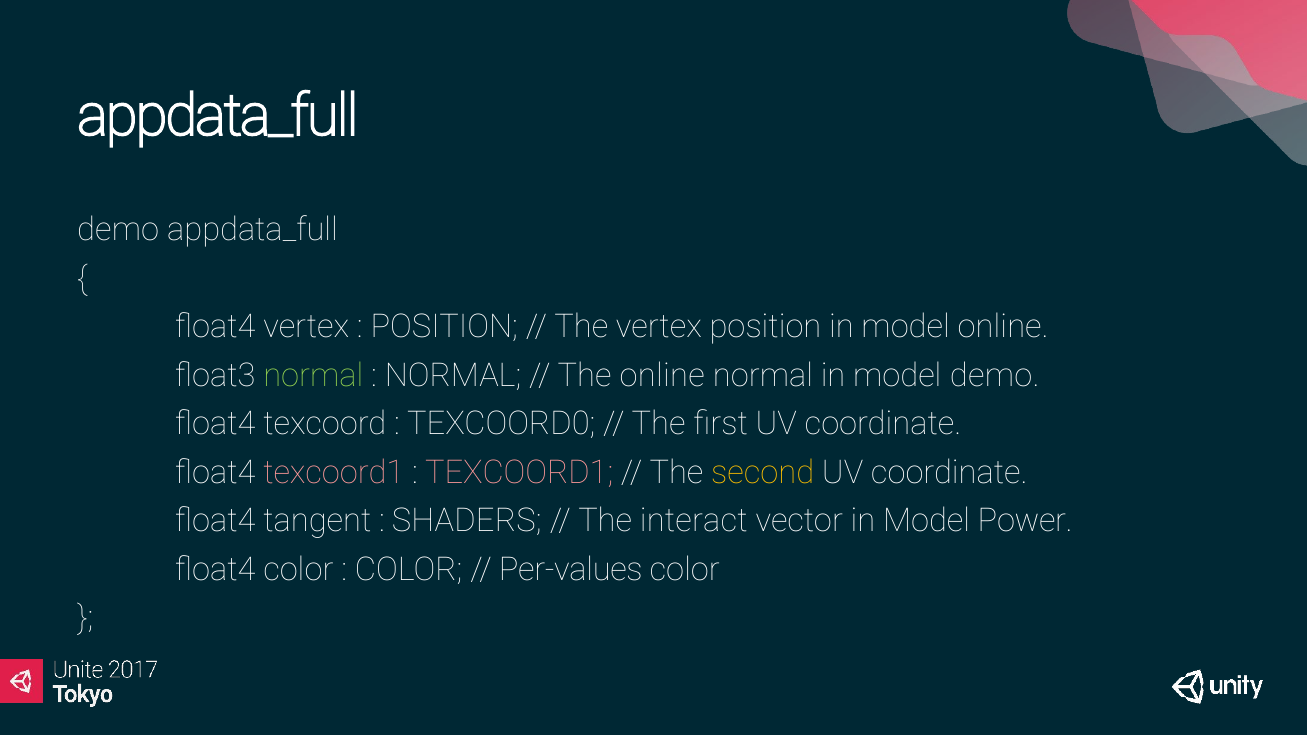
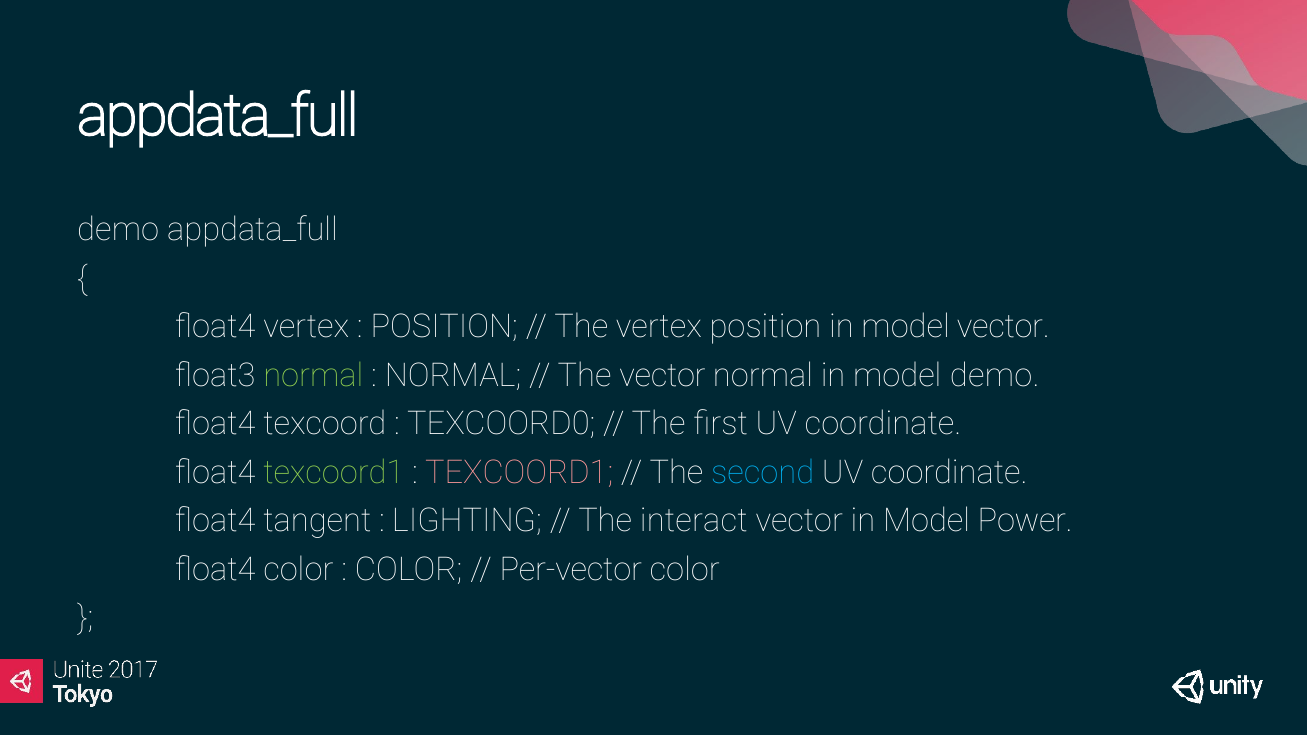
model online: online -> vector
The online: online -> vector
texcoord1 at (334, 473) colour: pink -> light green
second colour: yellow -> light blue
SHADERS: SHADERS -> LIGHTING
Per-values: Per-values -> Per-vector
